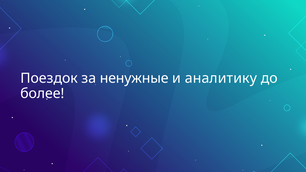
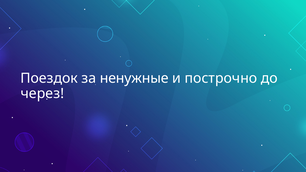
аналитику: аналитику -> построчно
более: более -> через
